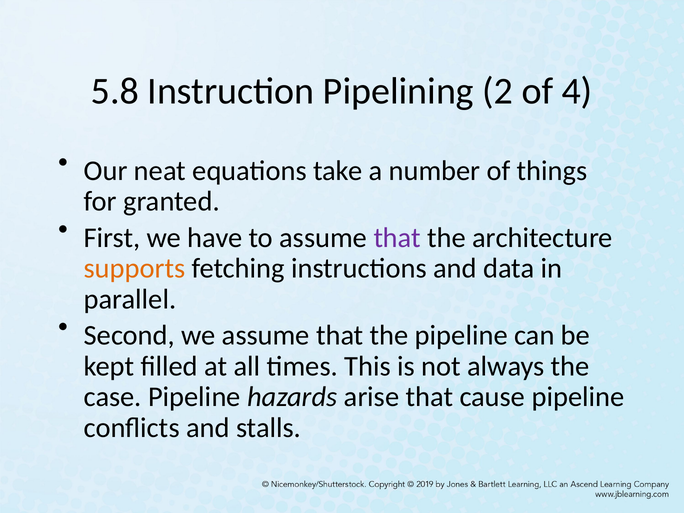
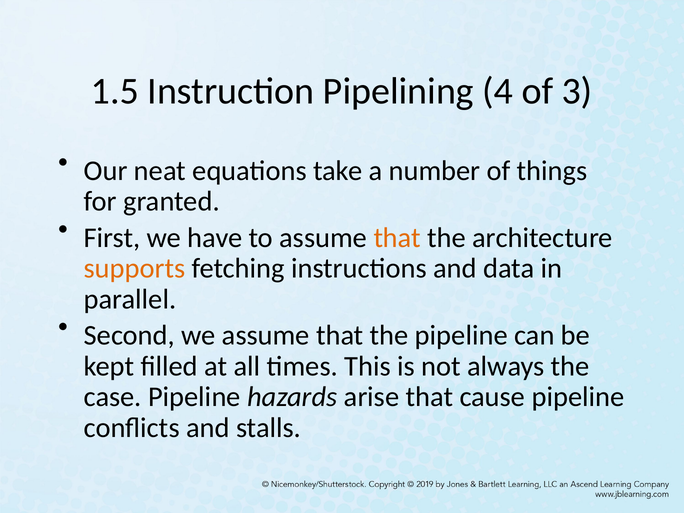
5.8: 5.8 -> 1.5
2: 2 -> 4
4: 4 -> 3
that at (397, 238) colour: purple -> orange
